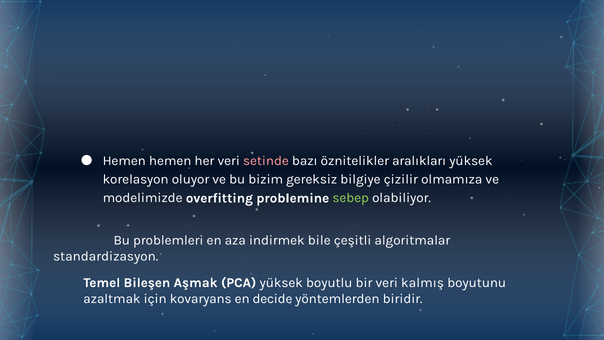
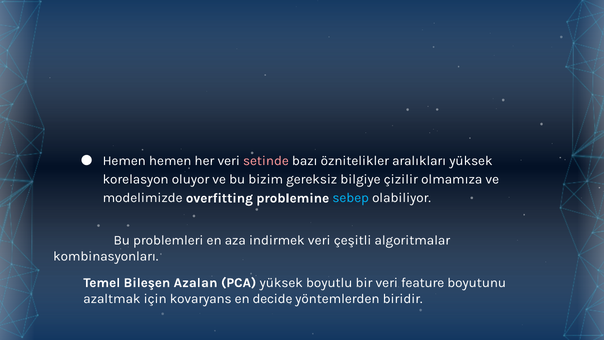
sebep colour: light green -> light blue
indirmek bile: bile -> veri
standardizasyon: standardizasyon -> kombinasyonları
Aşmak: Aşmak -> Azalan
kalmış: kalmış -> feature
